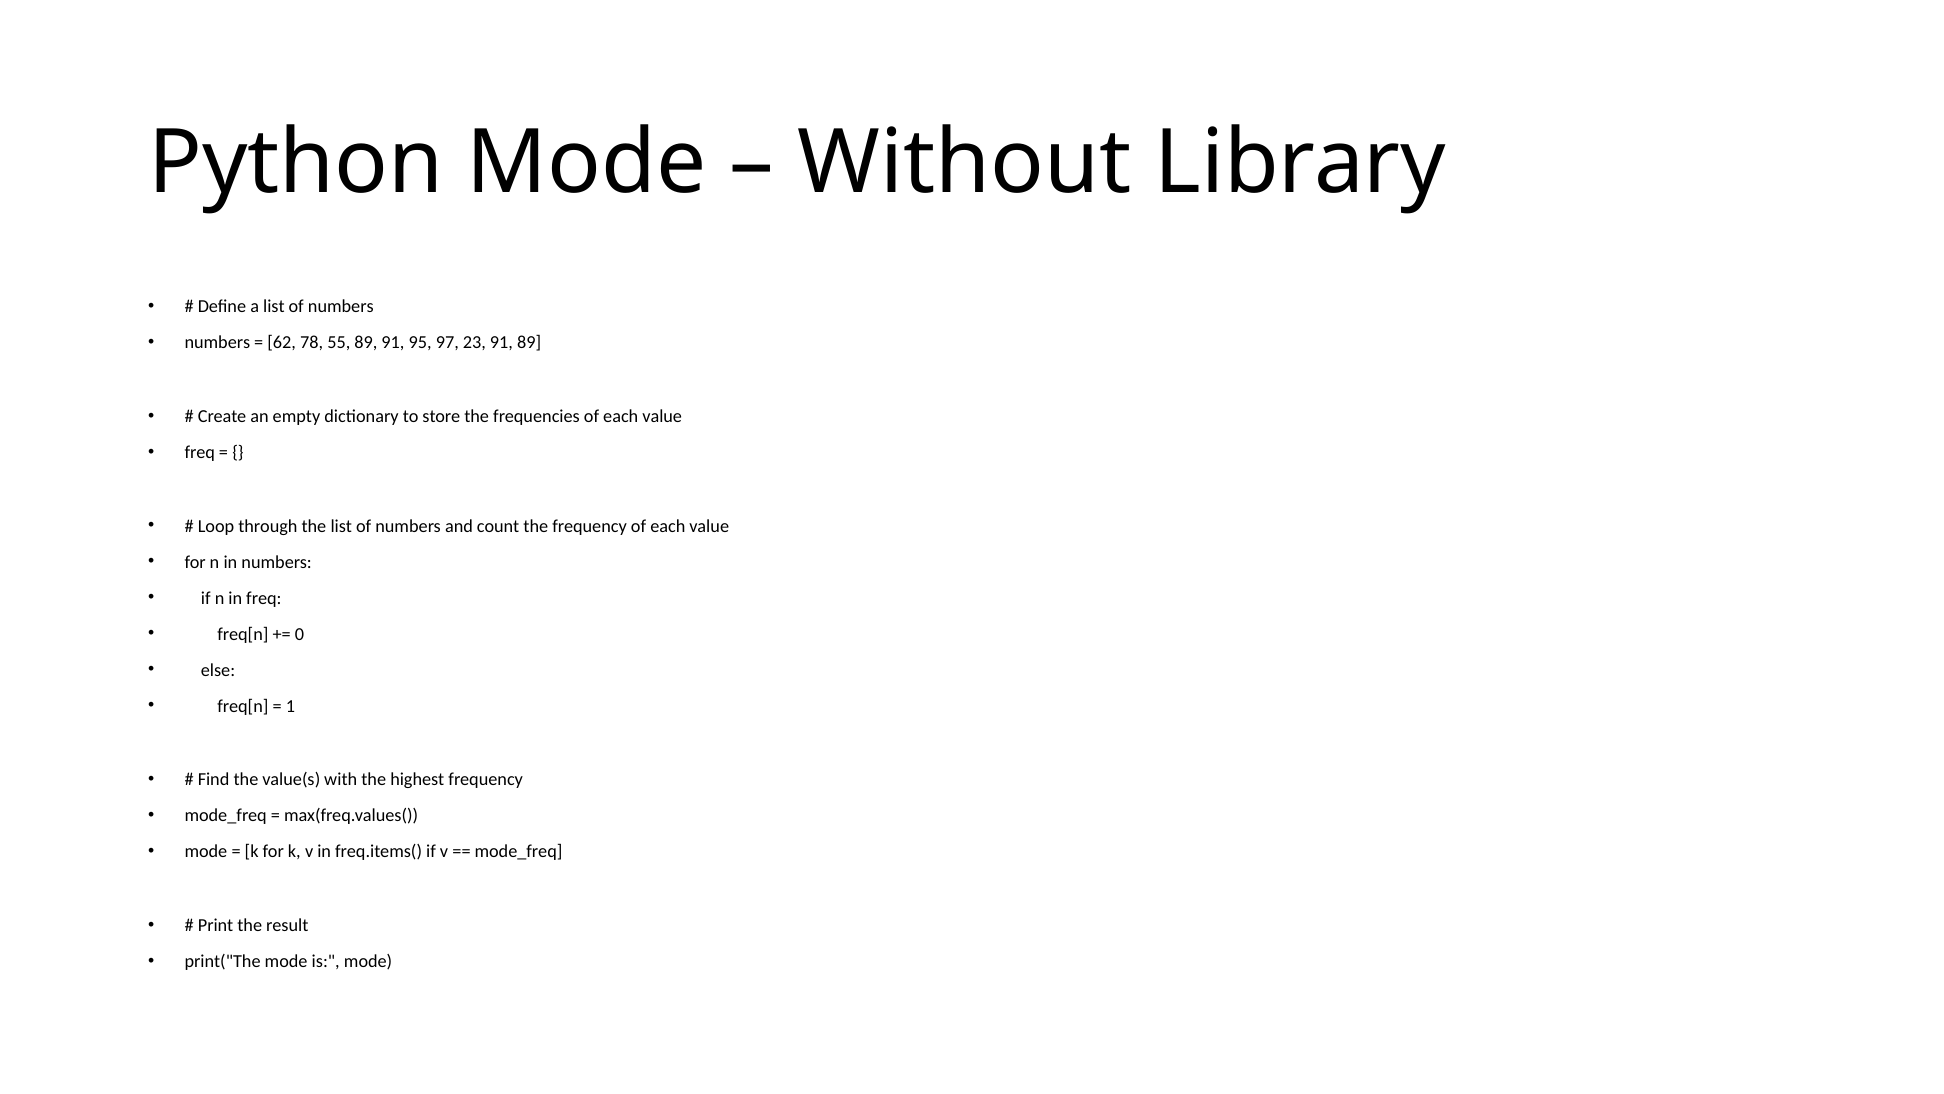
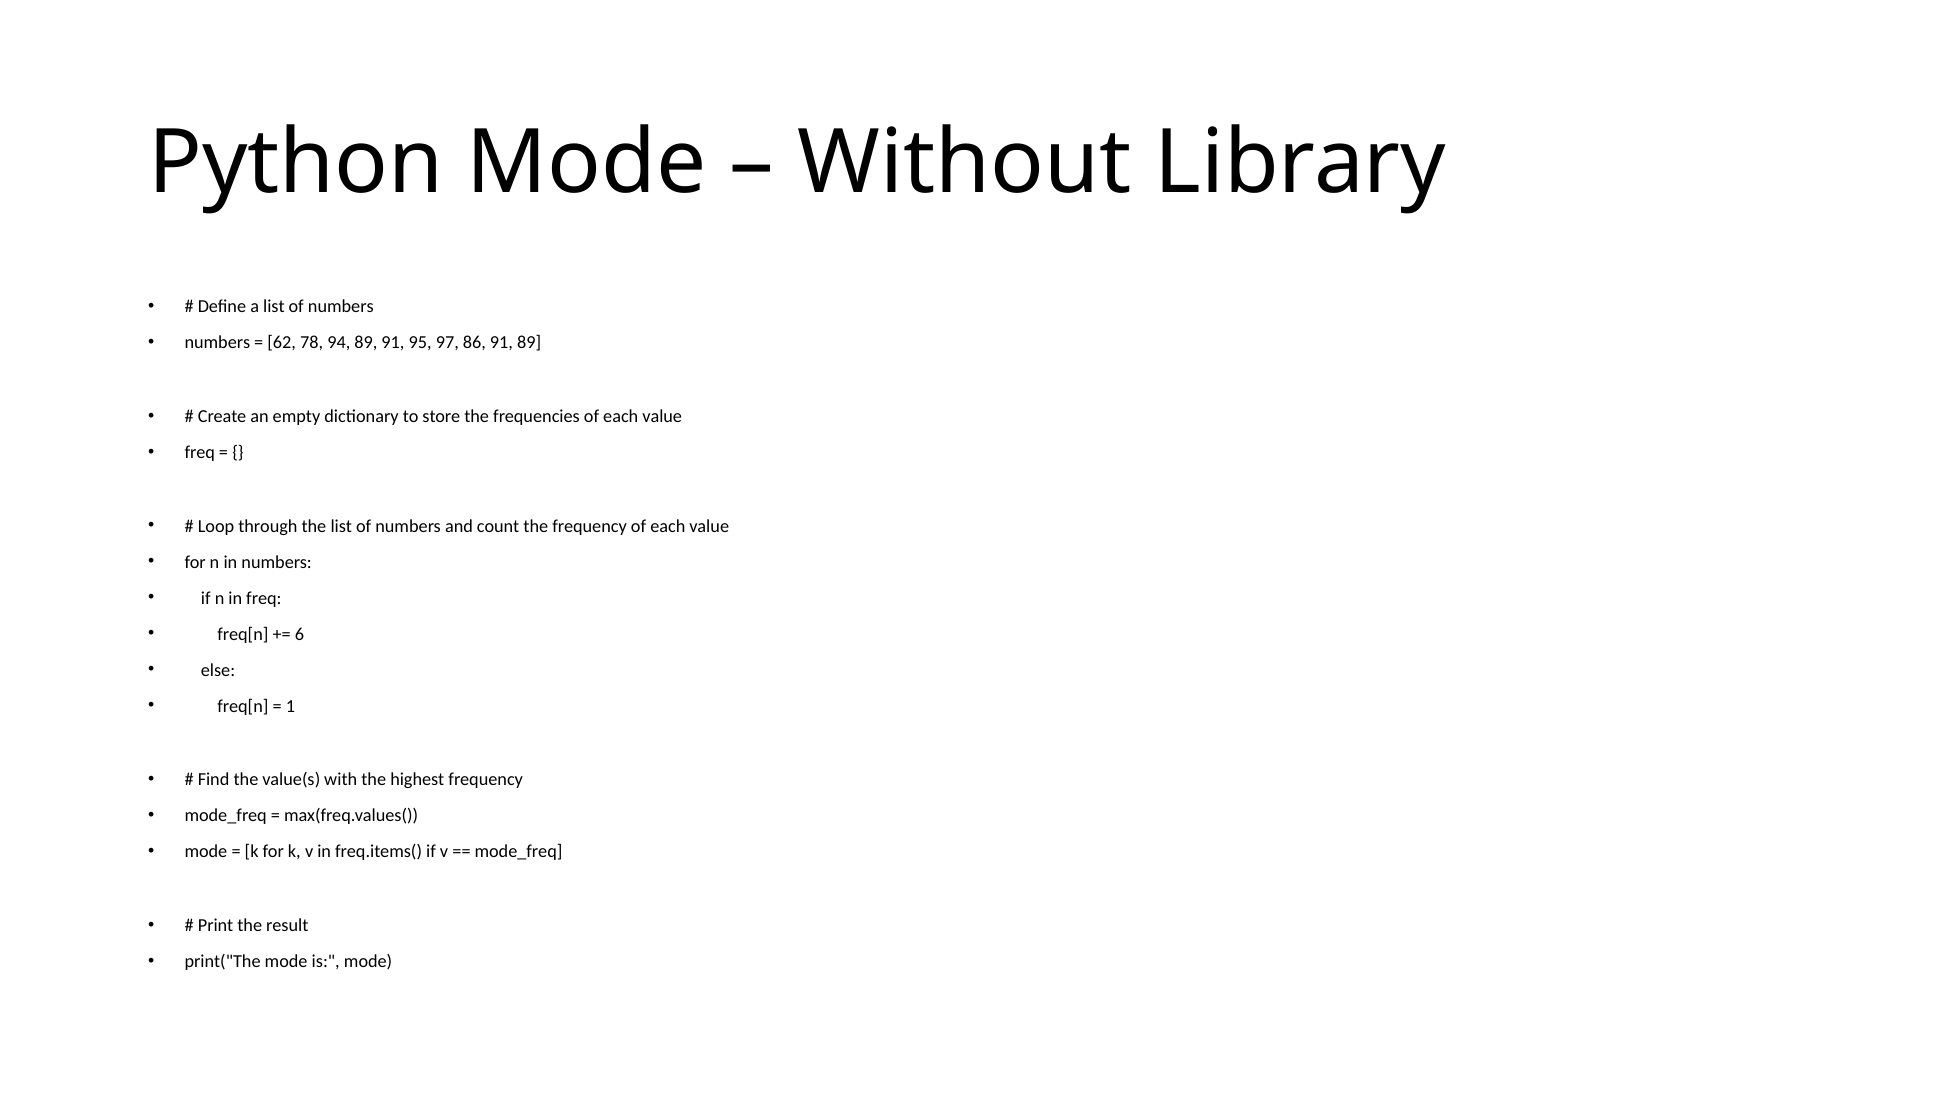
55: 55 -> 94
23: 23 -> 86
0: 0 -> 6
